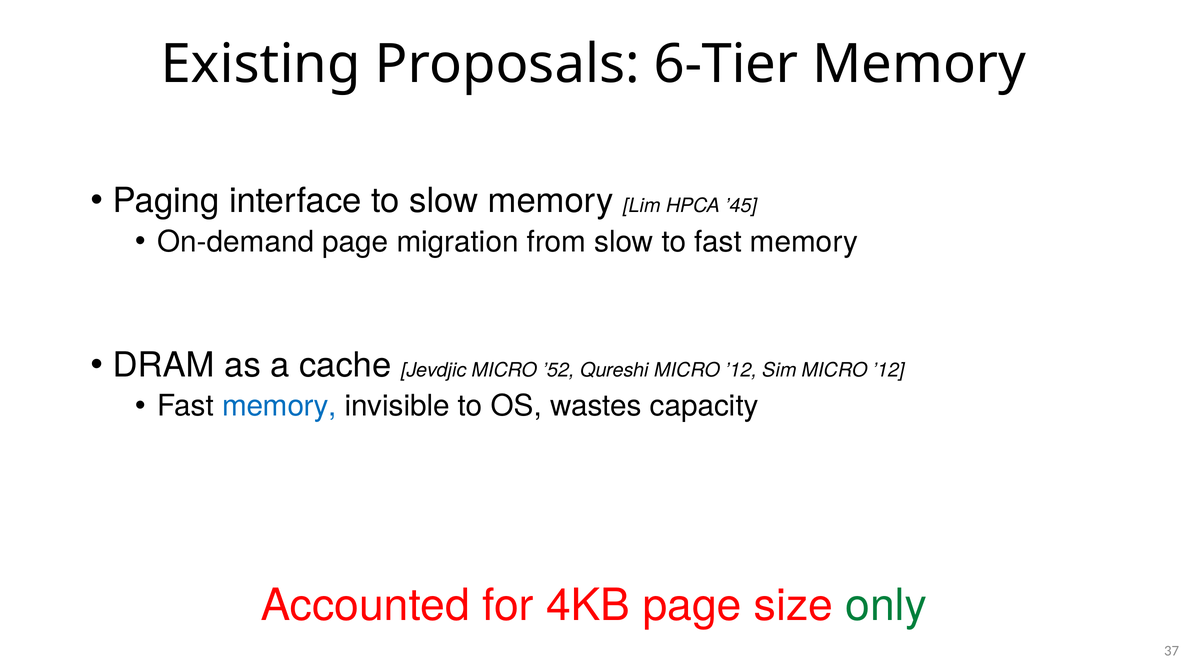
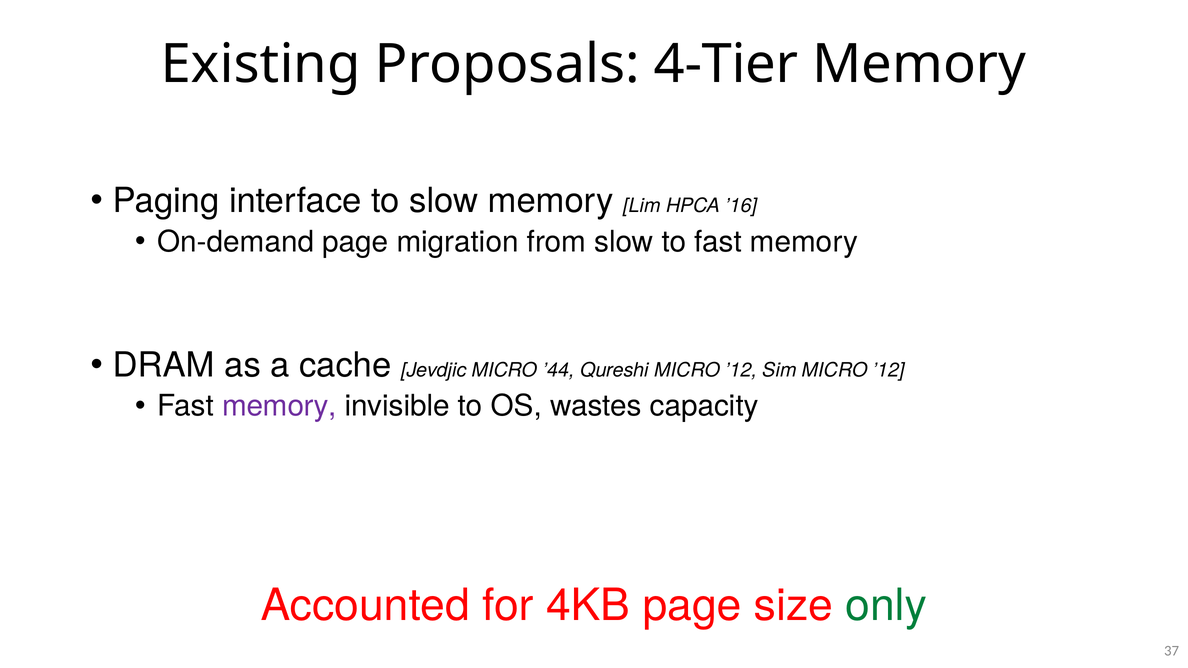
6-Tier: 6-Tier -> 4-Tier
’45: ’45 -> ’16
’52: ’52 -> ’44
memory at (279, 406) colour: blue -> purple
